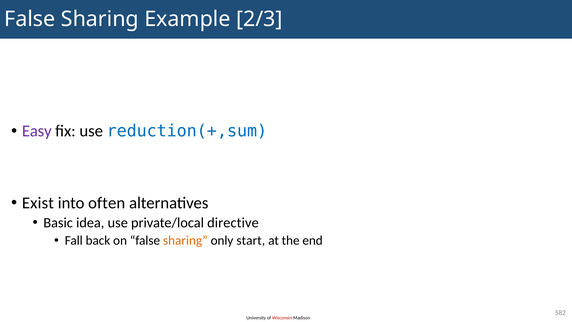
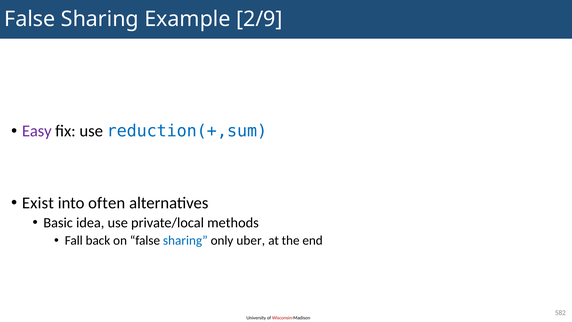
2/3: 2/3 -> 2/9
directive: directive -> methods
sharing at (185, 240) colour: orange -> blue
start: start -> uber
